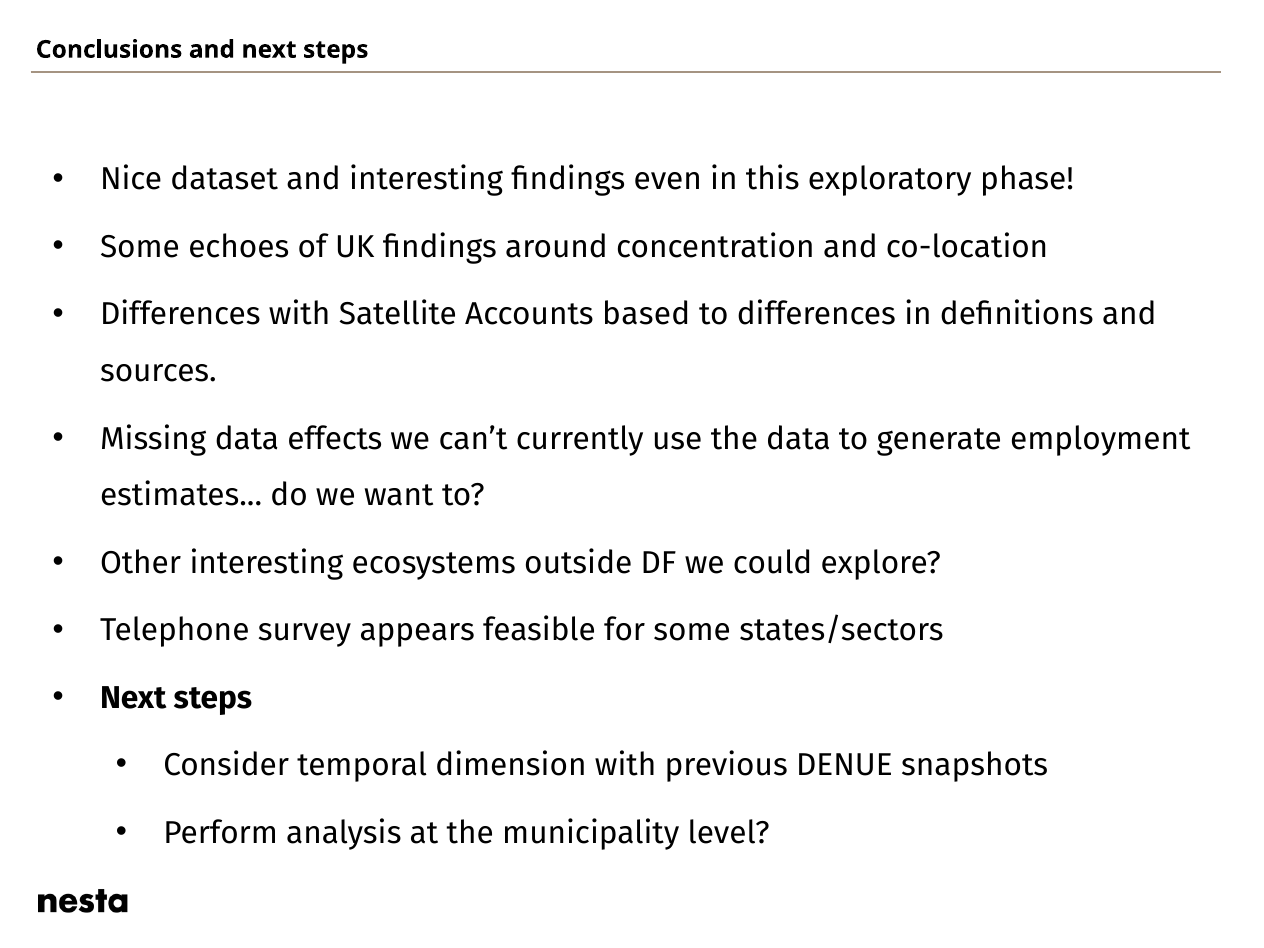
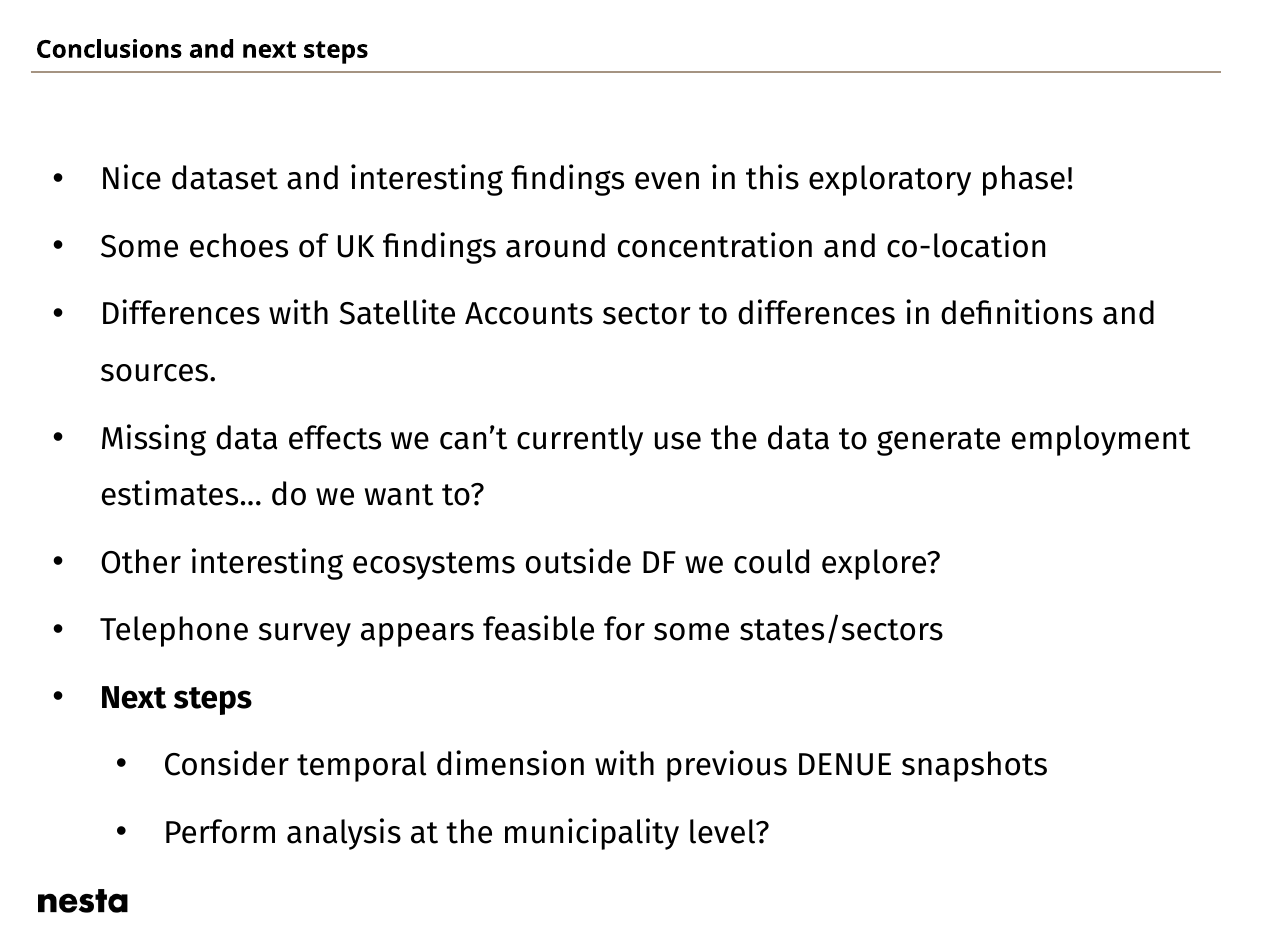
based: based -> sector
